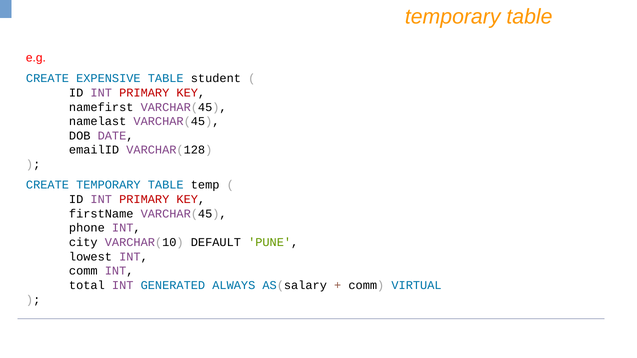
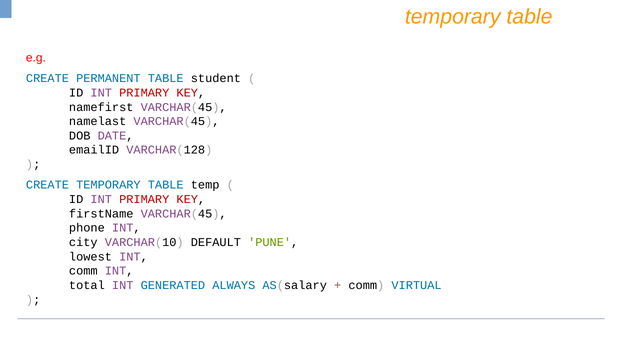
EXPENSIVE: EXPENSIVE -> PERMANENT
